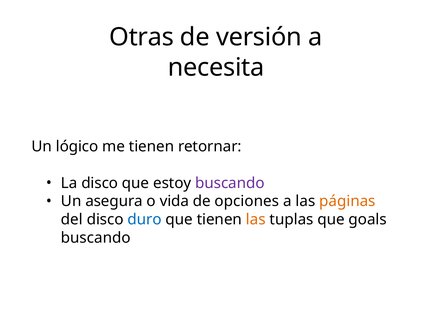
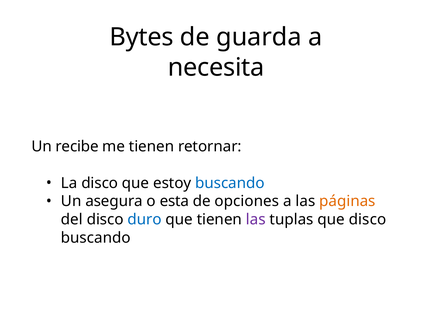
Otras: Otras -> Bytes
versión: versión -> guarda
lógico: lógico -> recibe
buscando at (230, 183) colour: purple -> blue
vida: vida -> esta
las at (256, 220) colour: orange -> purple
que goals: goals -> disco
